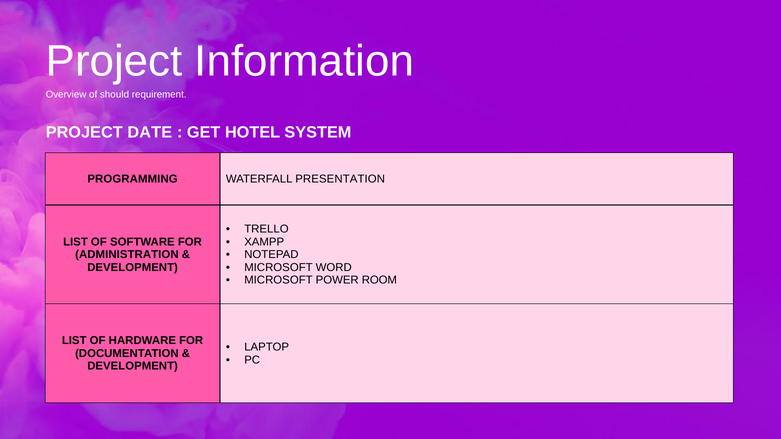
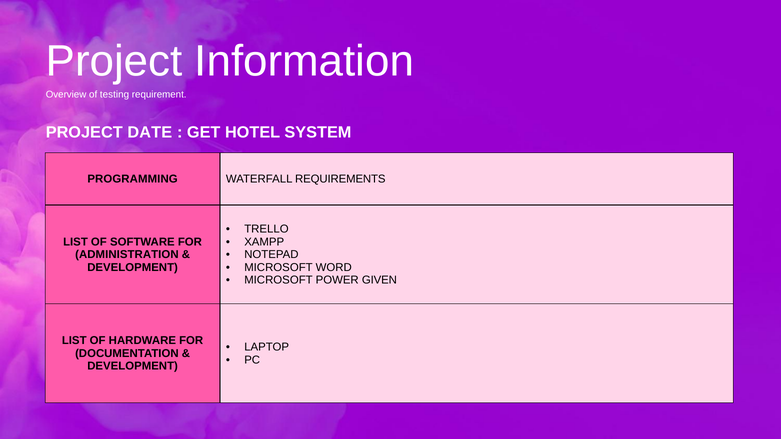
should: should -> testing
PRESENTATION: PRESENTATION -> REQUIREMENTS
ROOM: ROOM -> GIVEN
